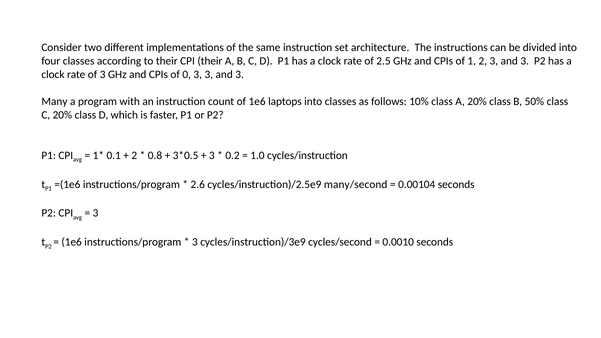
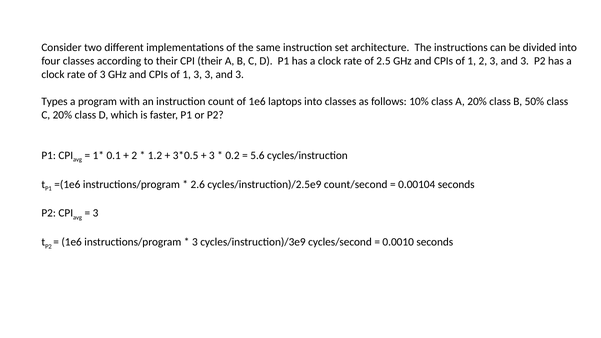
0 at (187, 74): 0 -> 1
Many: Many -> Types
0.8: 0.8 -> 1.2
1.0: 1.0 -> 5.6
many/second: many/second -> count/second
